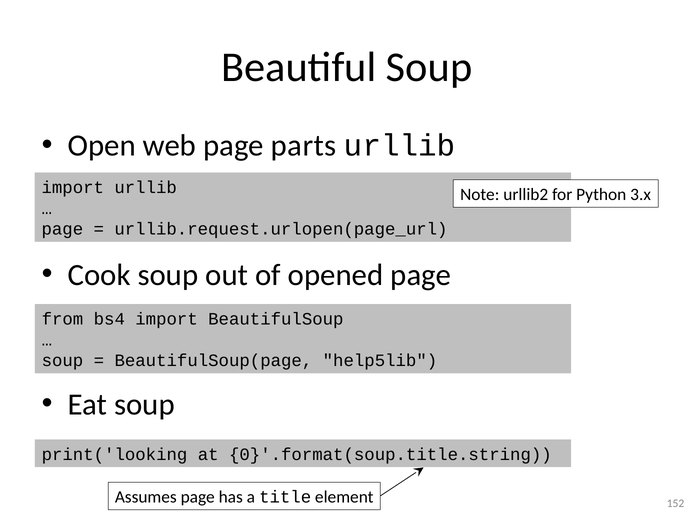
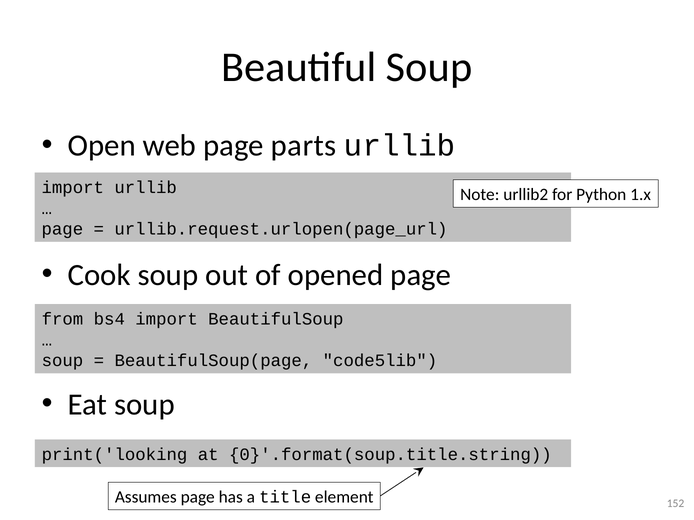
3.x: 3.x -> 1.x
help5lib: help5lib -> code5lib
